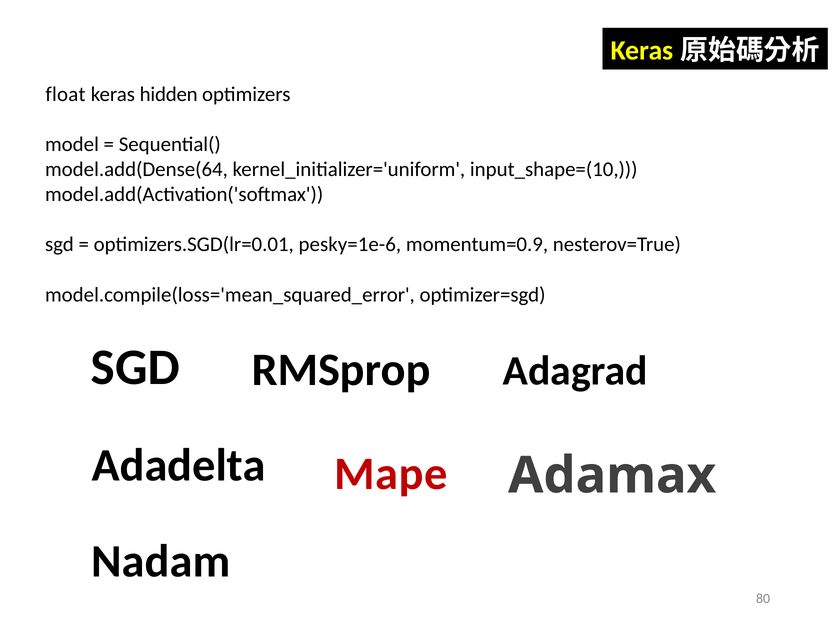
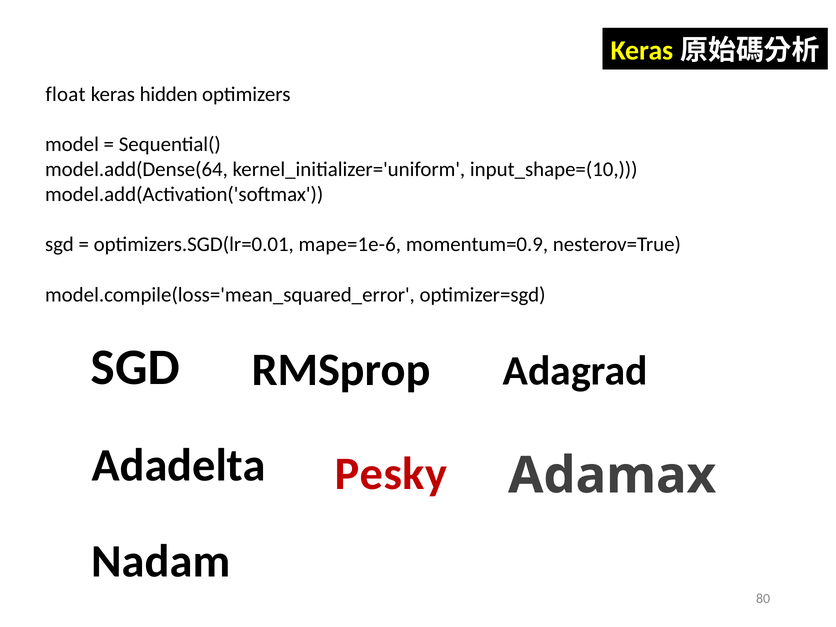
pesky=1e-6: pesky=1e-6 -> mape=1e-6
Mape: Mape -> Pesky
